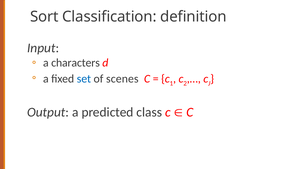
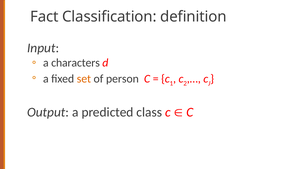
Sort: Sort -> Fact
set colour: blue -> orange
scenes: scenes -> person
